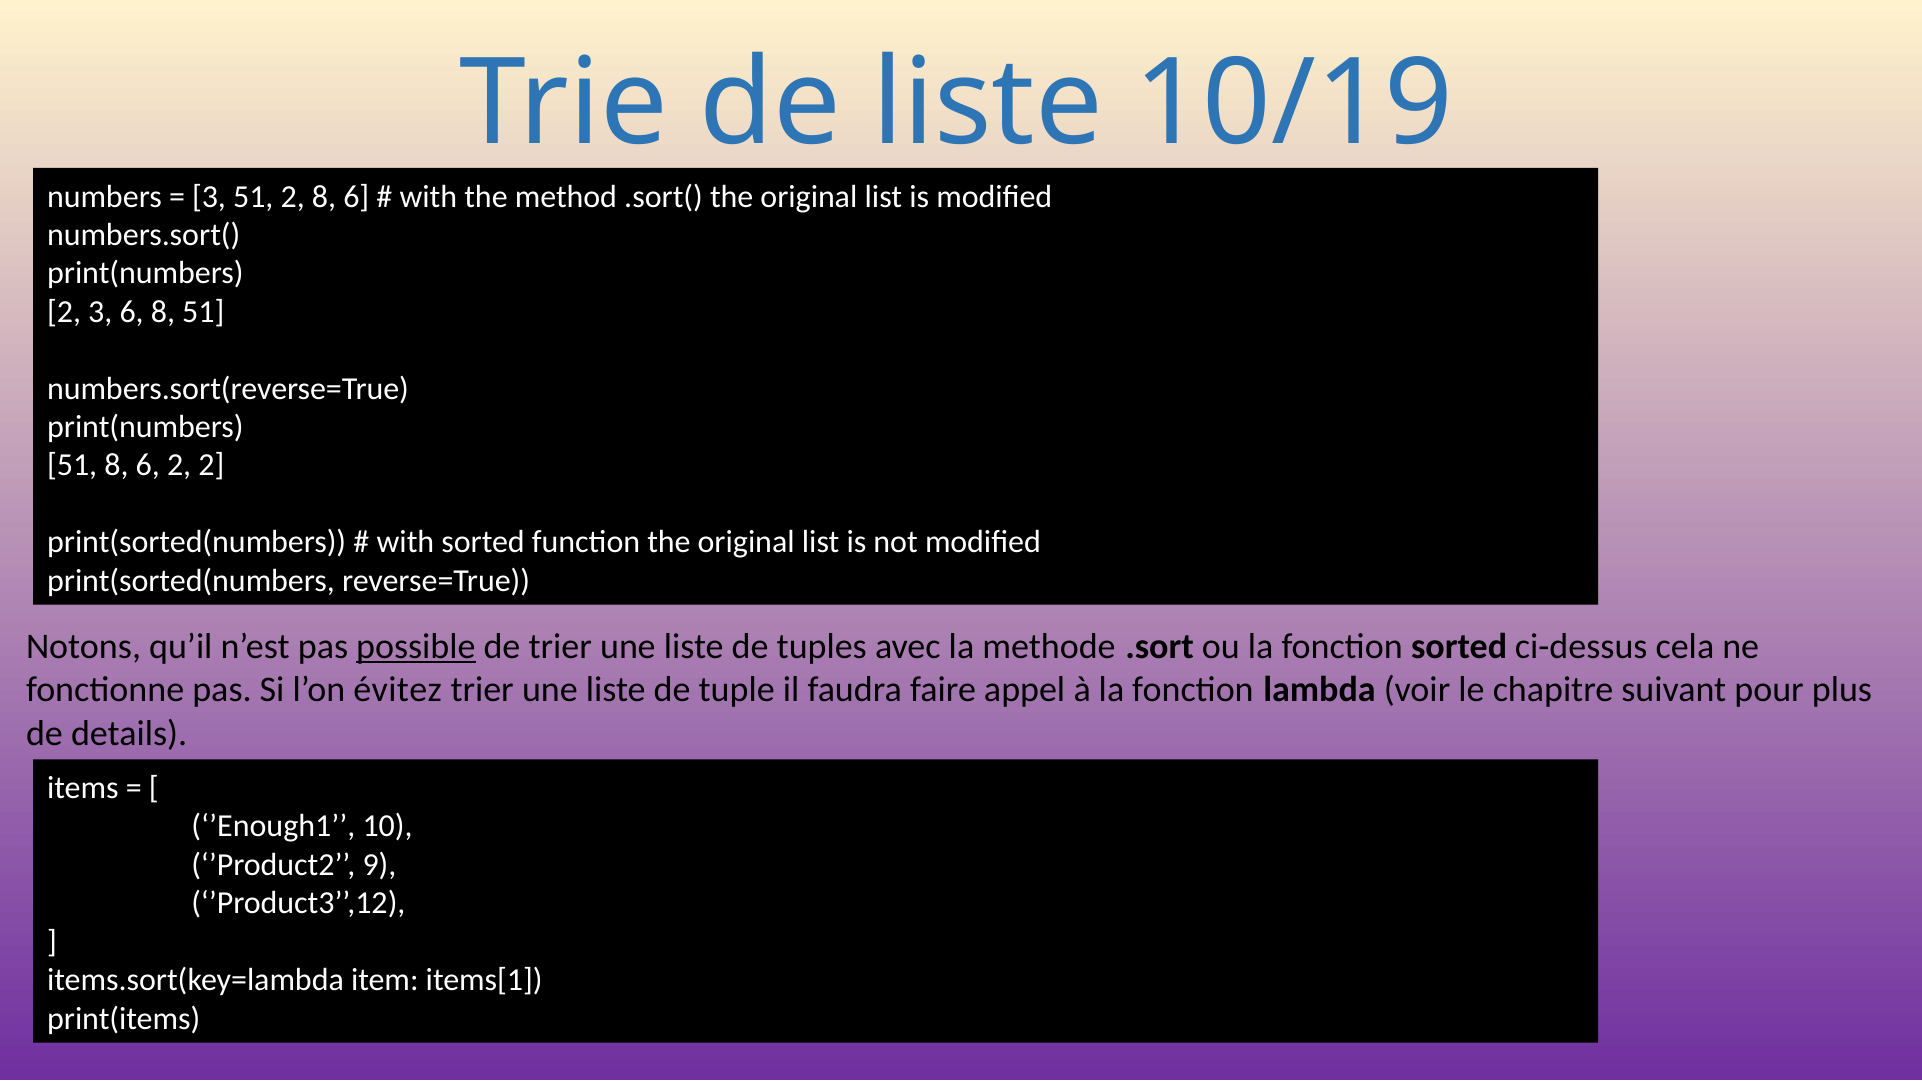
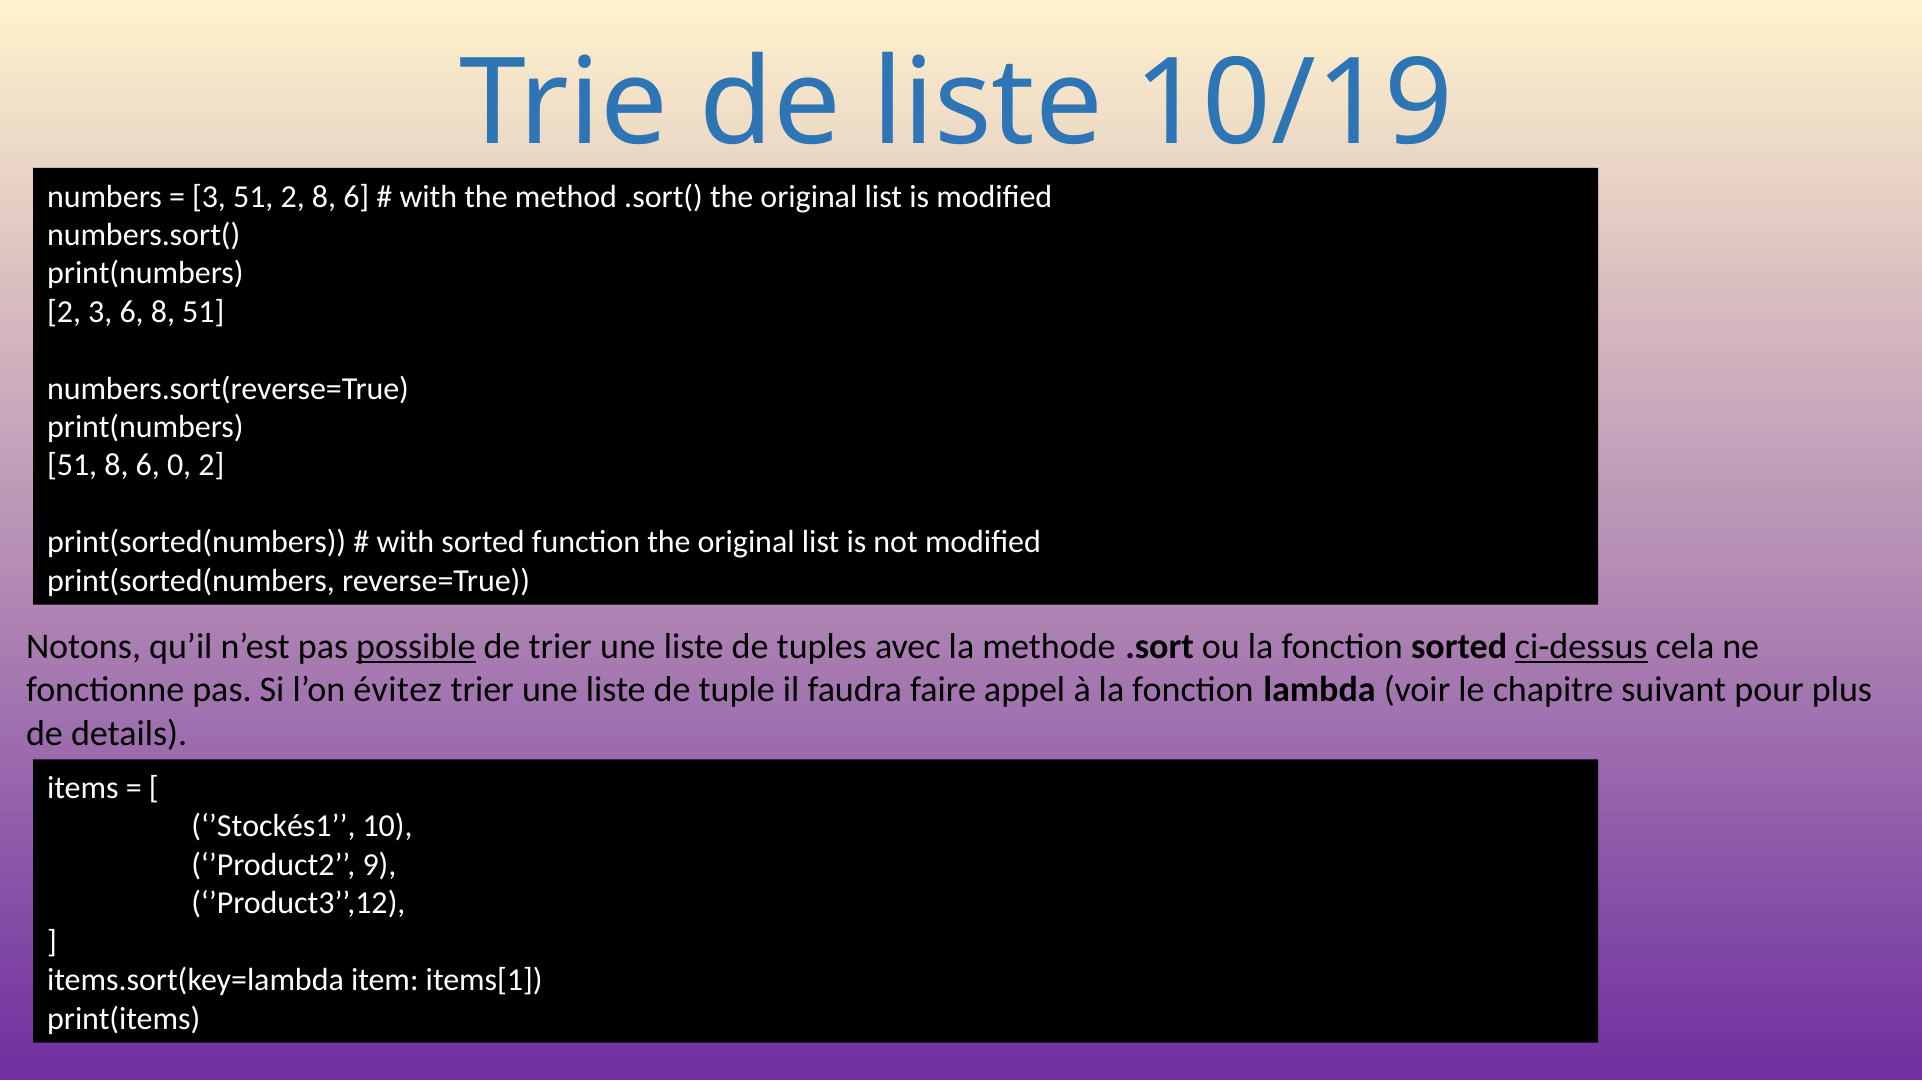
6 2: 2 -> 0
ci-dessus underline: none -> present
’Enough1: ’Enough1 -> ’Stockés1
